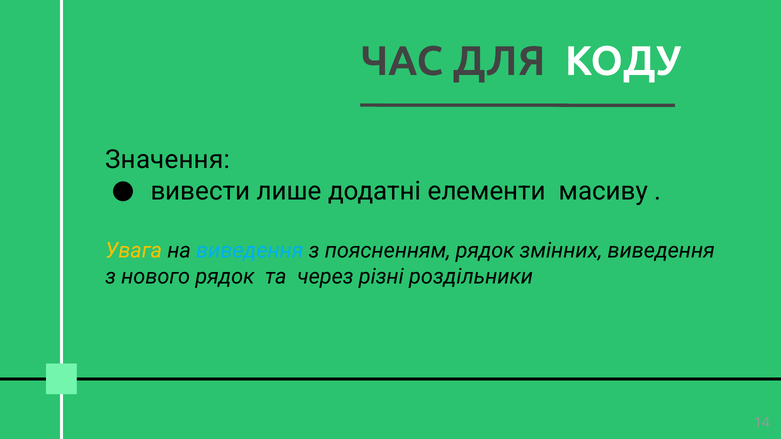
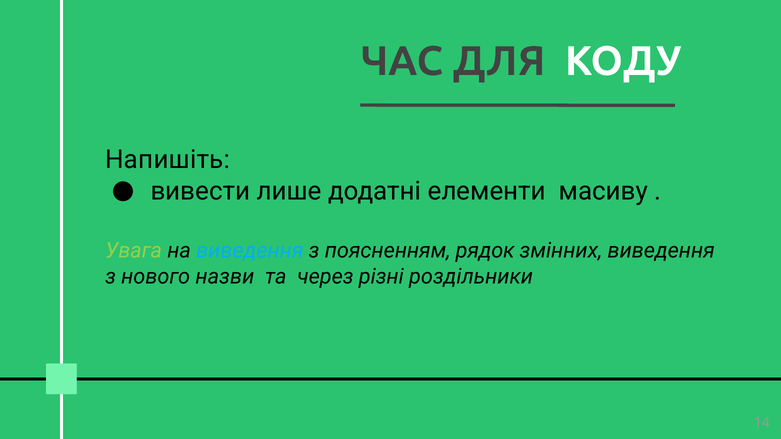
Значення: Значення -> Напишіть
Увага colour: yellow -> light green
нового рядок: рядок -> назви
